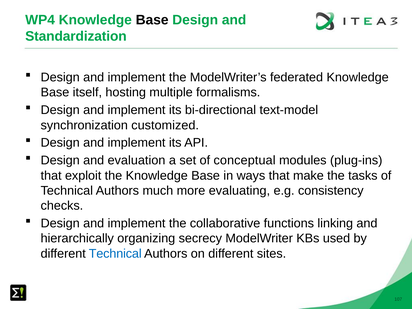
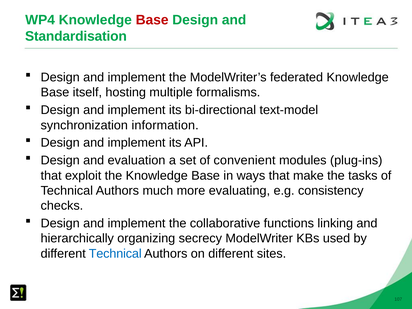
Base at (152, 20) colour: black -> red
Standardization: Standardization -> Standardisation
customized: customized -> information
conceptual: conceptual -> convenient
